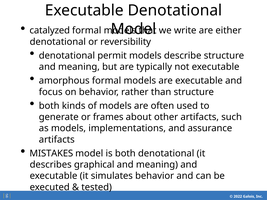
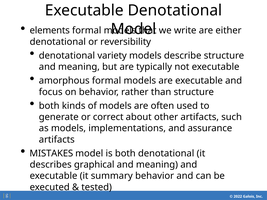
catalyzed: catalyzed -> elements
permit: permit -> variety
frames: frames -> correct
simulates: simulates -> summary
